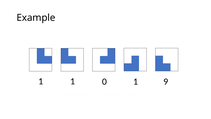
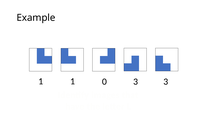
1 9: 9 -> 3
0 1: 1 -> 3
